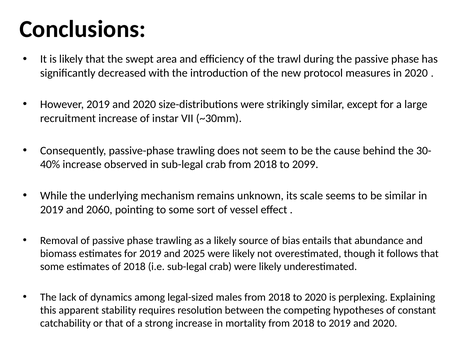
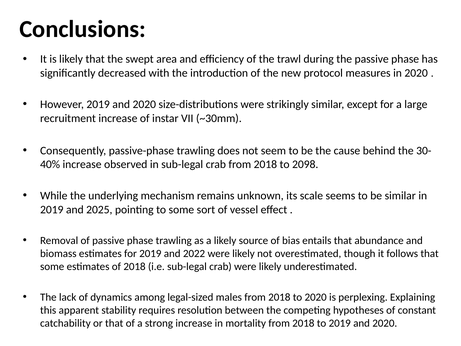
2099: 2099 -> 2098
2060: 2060 -> 2025
2025: 2025 -> 2022
